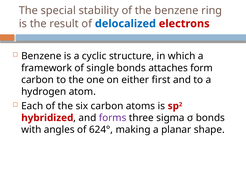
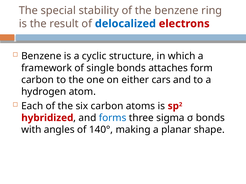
first: first -> cars
forms colour: purple -> blue
624°: 624° -> 140°
